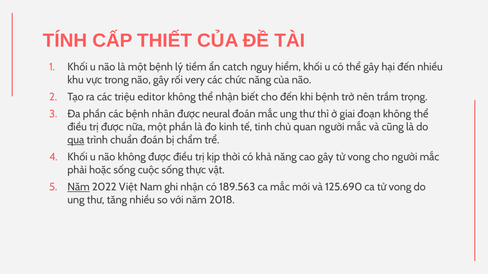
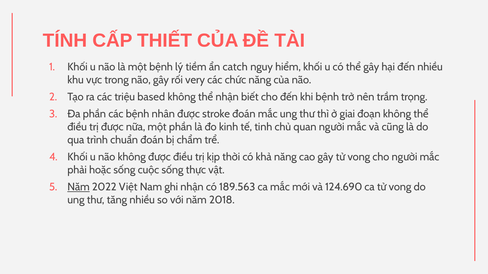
editor: editor -> based
neural: neural -> stroke
qua underline: present -> none
125.690: 125.690 -> 124.690
